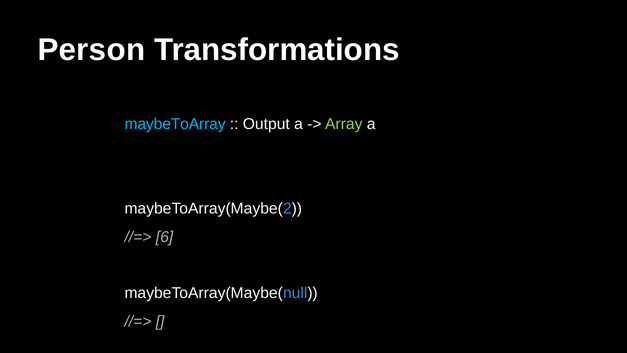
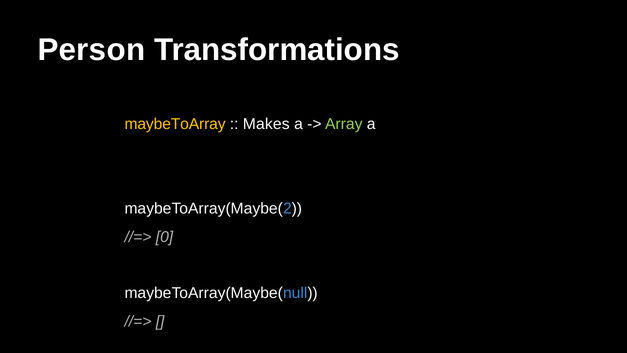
maybeToArray colour: light blue -> yellow
Output: Output -> Makes
6: 6 -> 0
